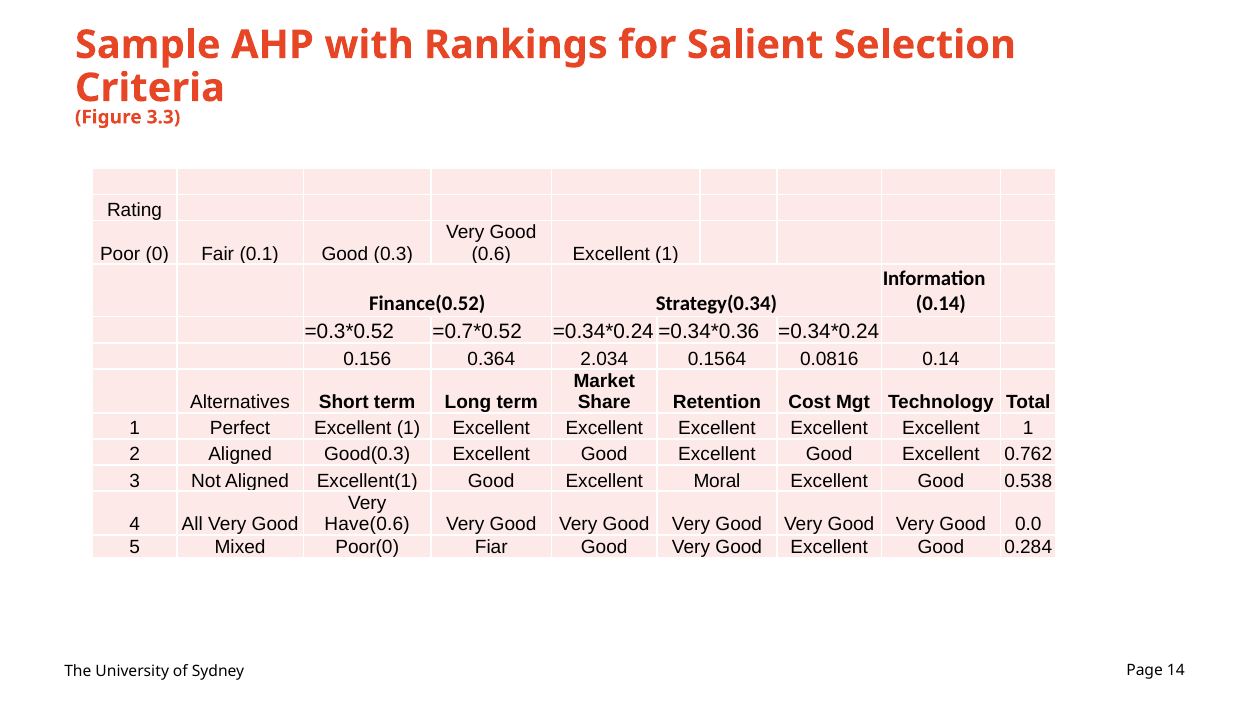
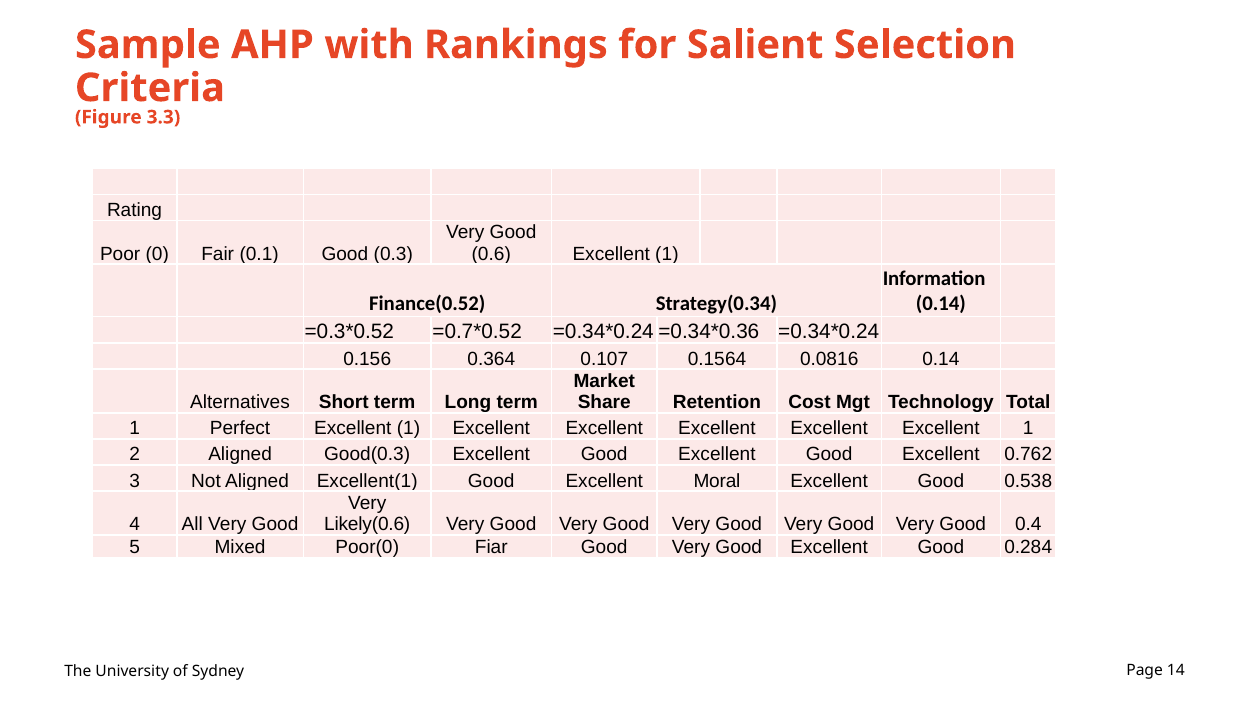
2.034: 2.034 -> 0.107
Have(0.6: Have(0.6 -> Likely(0.6
0.0: 0.0 -> 0.4
